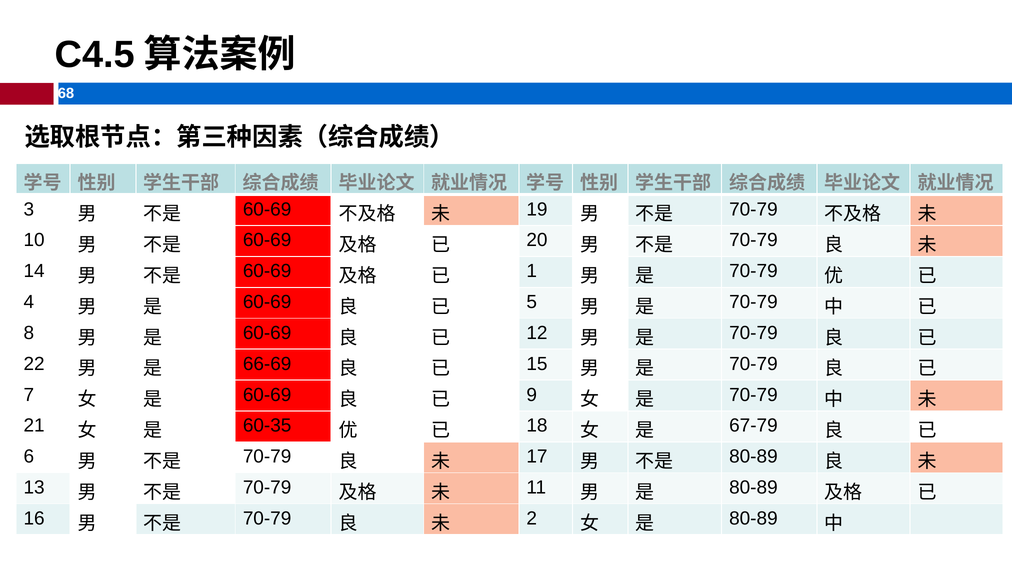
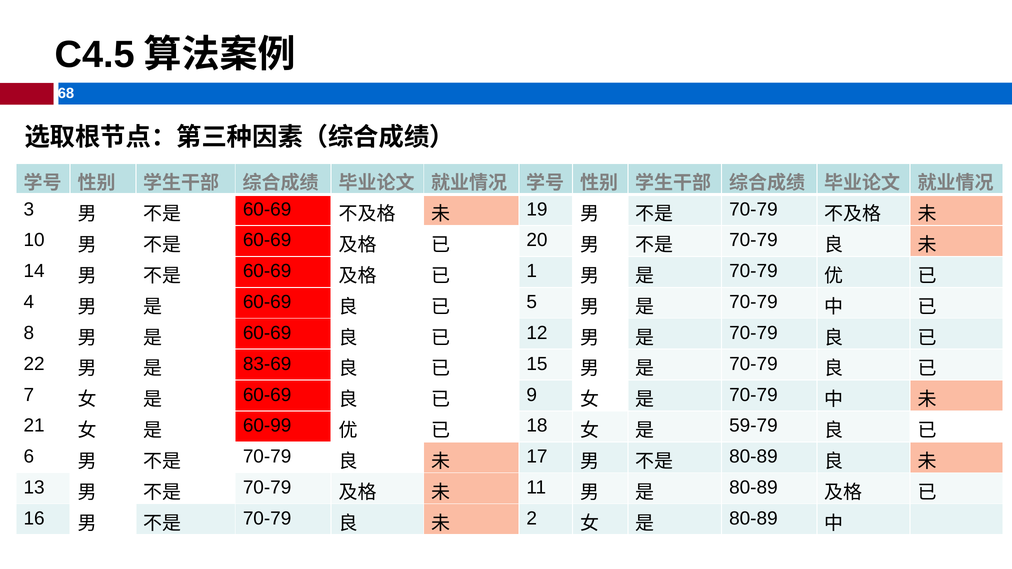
66-69: 66-69 -> 83-69
60-35: 60-35 -> 60-99
67-79: 67-79 -> 59-79
